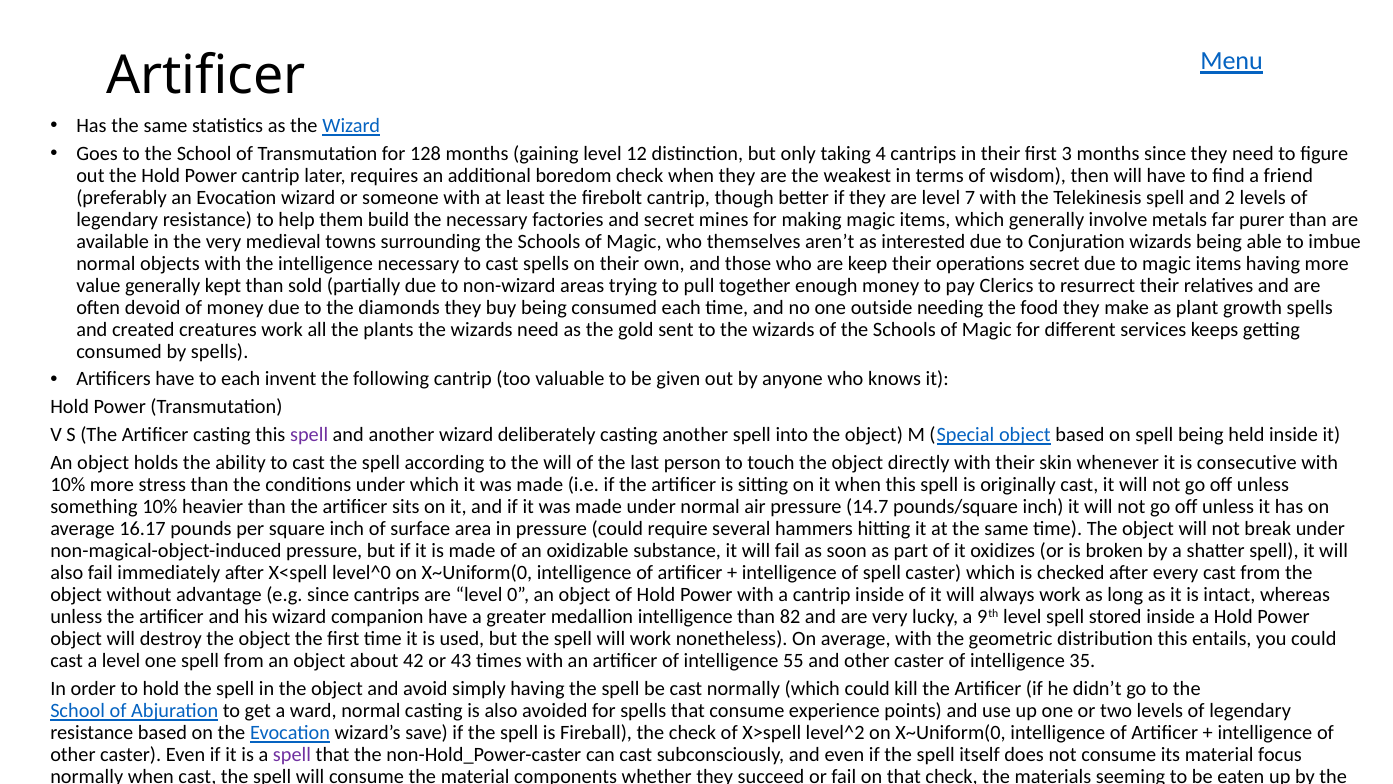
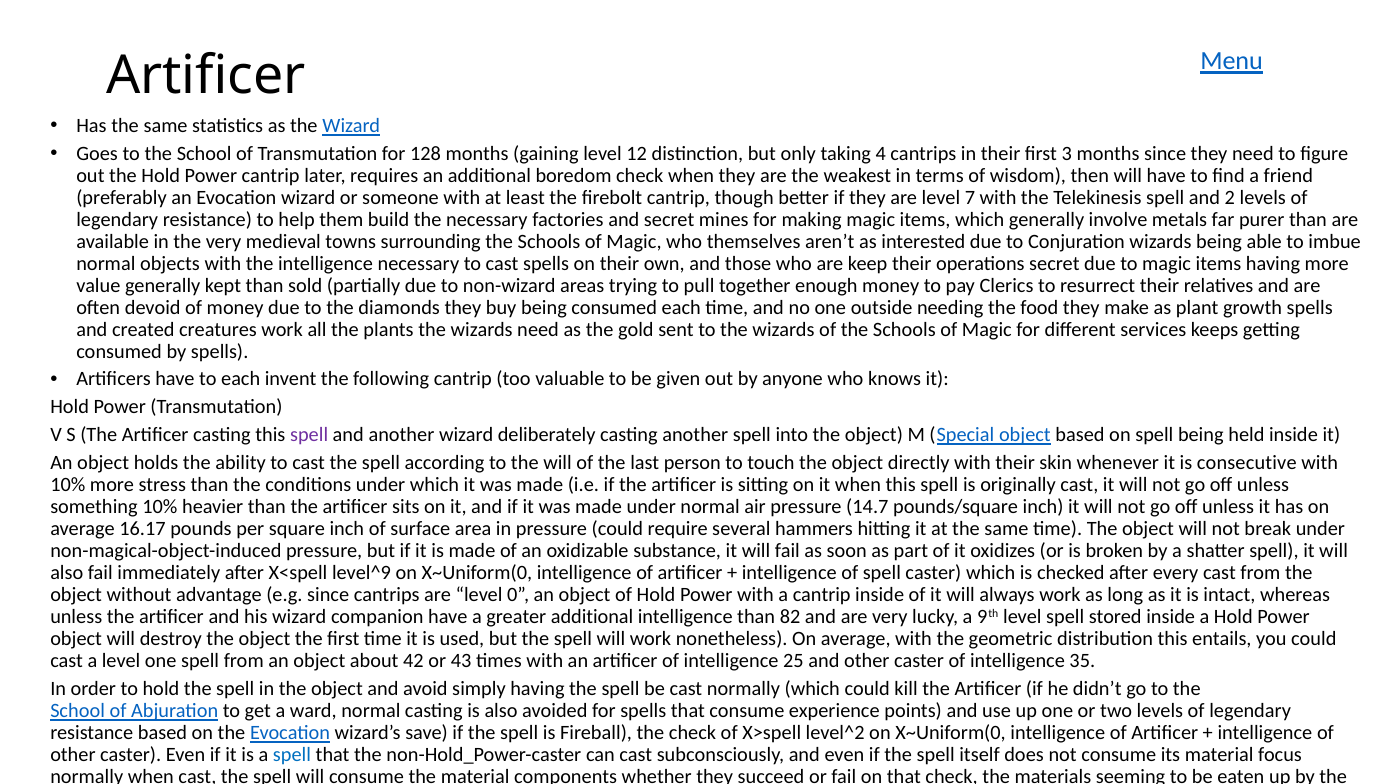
level^0: level^0 -> level^9
greater medallion: medallion -> additional
55: 55 -> 25
spell at (292, 755) colour: purple -> blue
